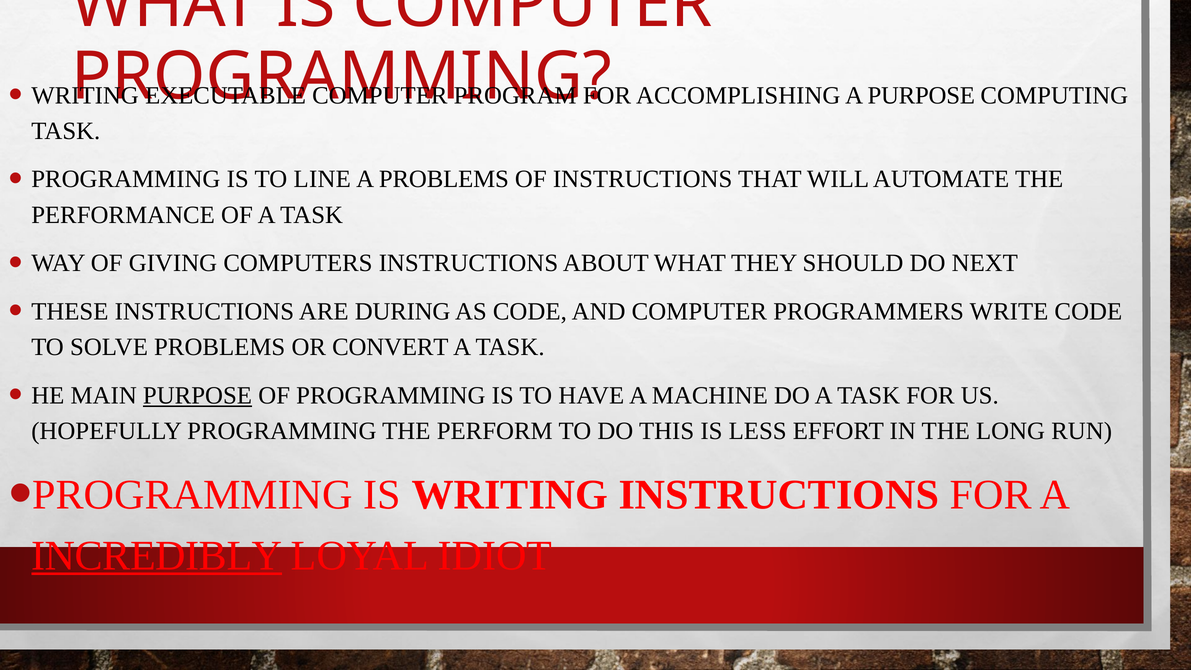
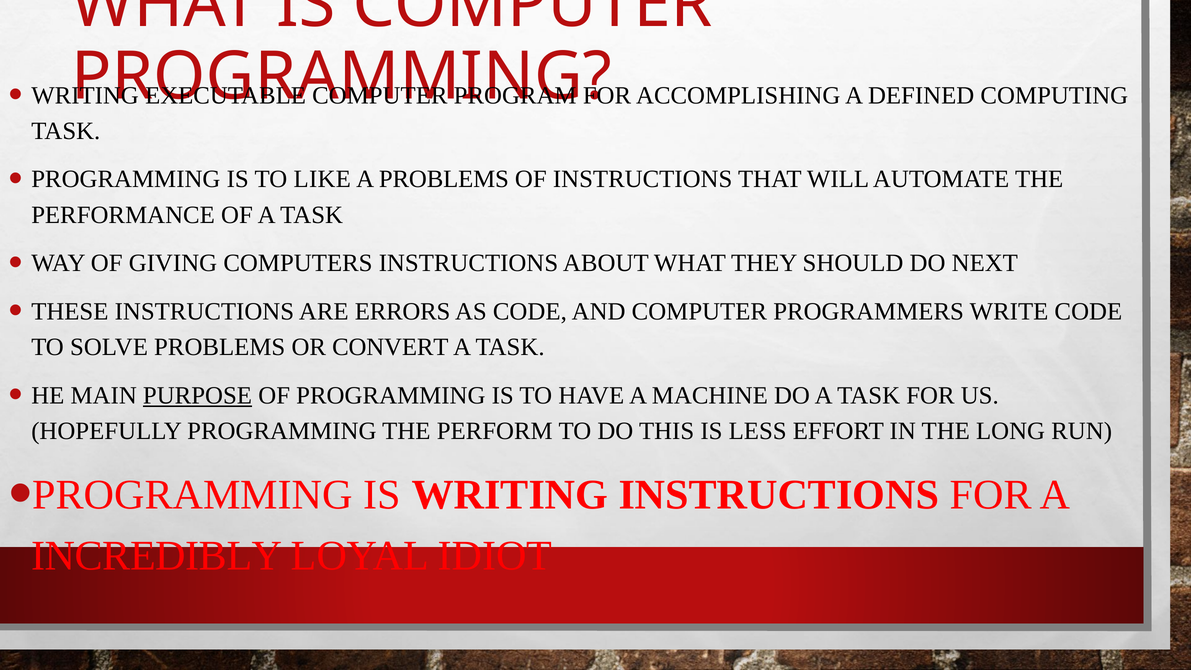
A PURPOSE: PURPOSE -> DEFINED
LINE: LINE -> LIKE
DURING: DURING -> ERRORS
INCREDIBLY underline: present -> none
